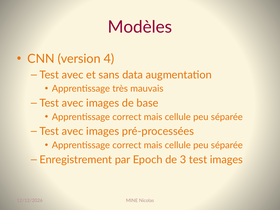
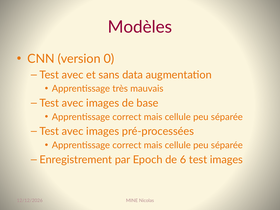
4: 4 -> 0
3: 3 -> 6
